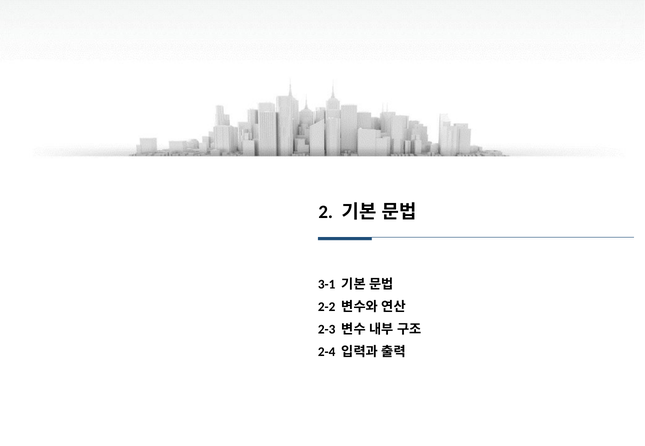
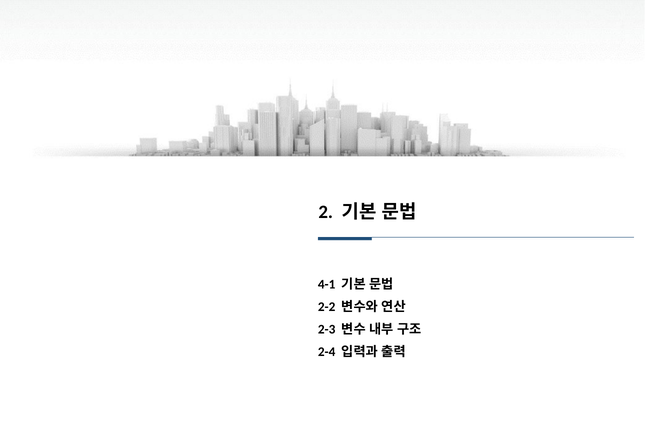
3-1: 3-1 -> 4-1
